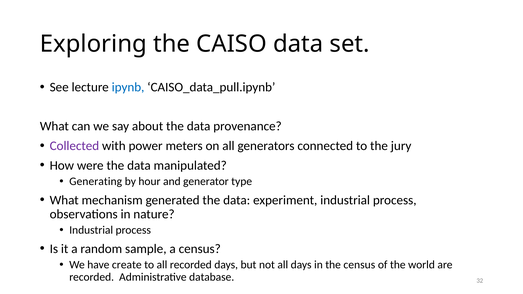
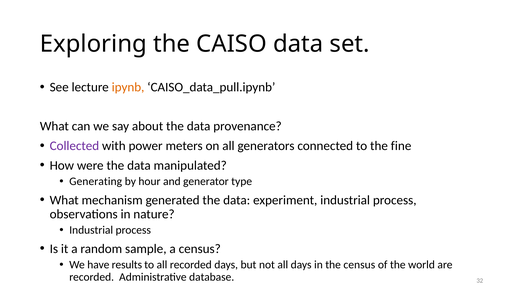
ipynb colour: blue -> orange
jury: jury -> fine
create: create -> results
